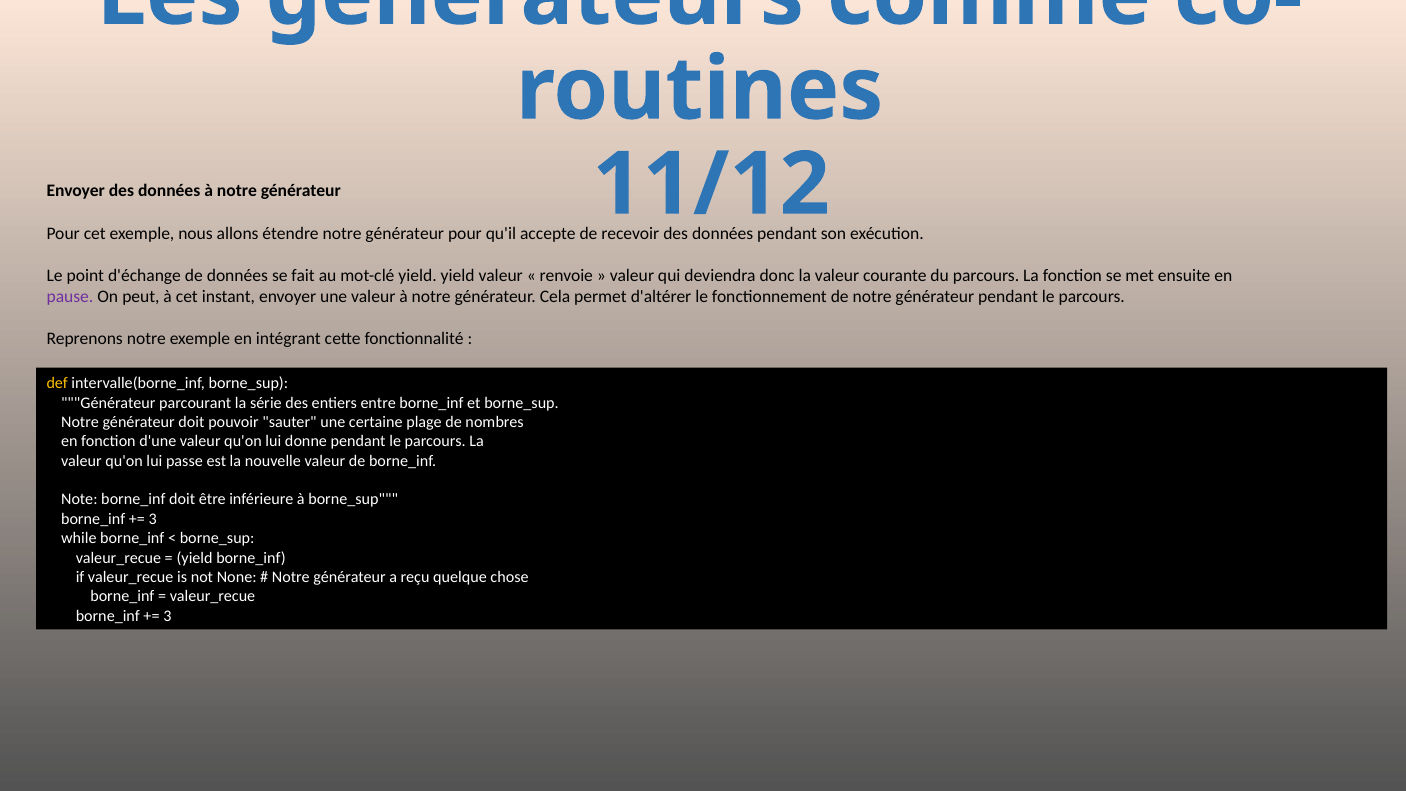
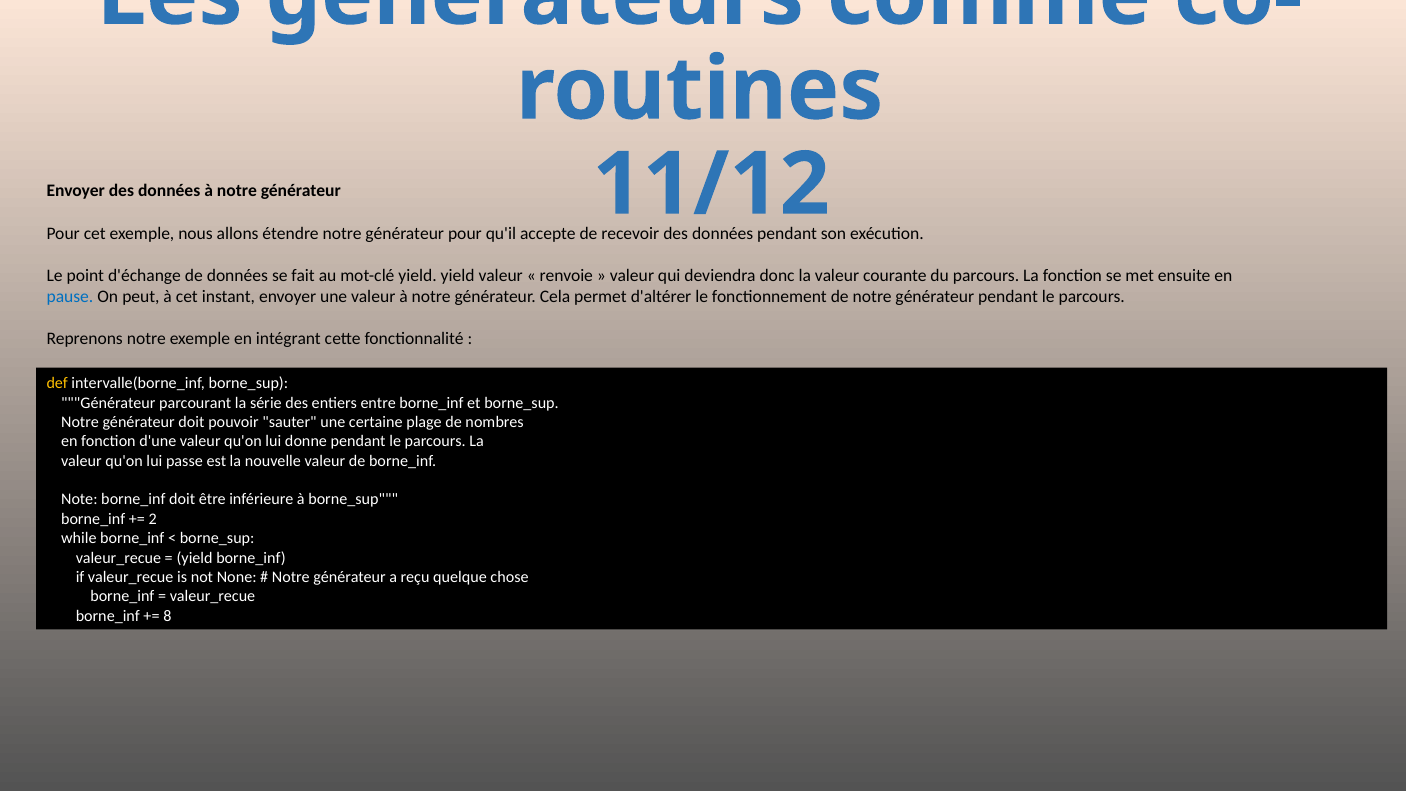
pause colour: purple -> blue
3 at (153, 519): 3 -> 2
3 at (167, 616): 3 -> 8
